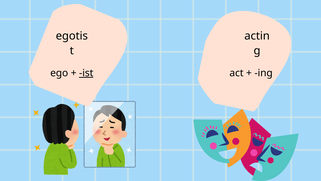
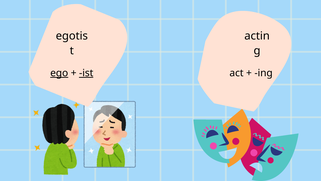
ego underline: none -> present
